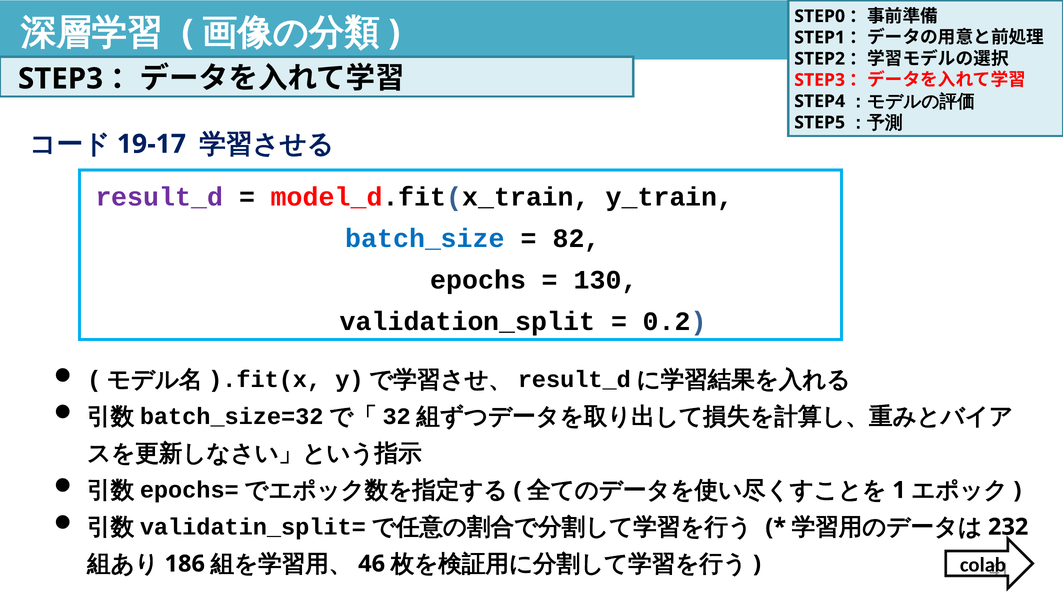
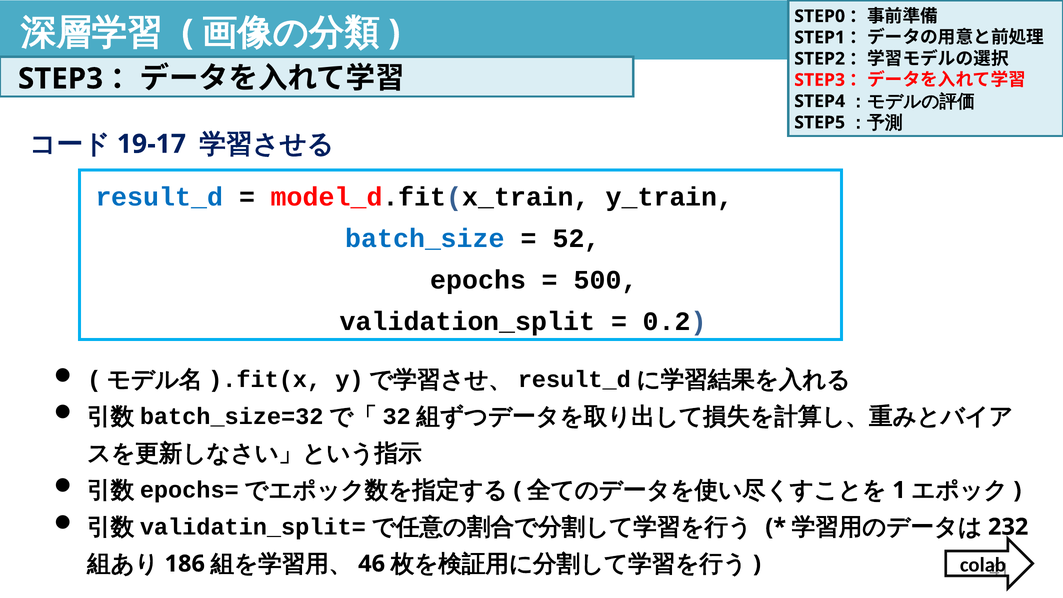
result_d colour: purple -> blue
82: 82 -> 52
130: 130 -> 500
